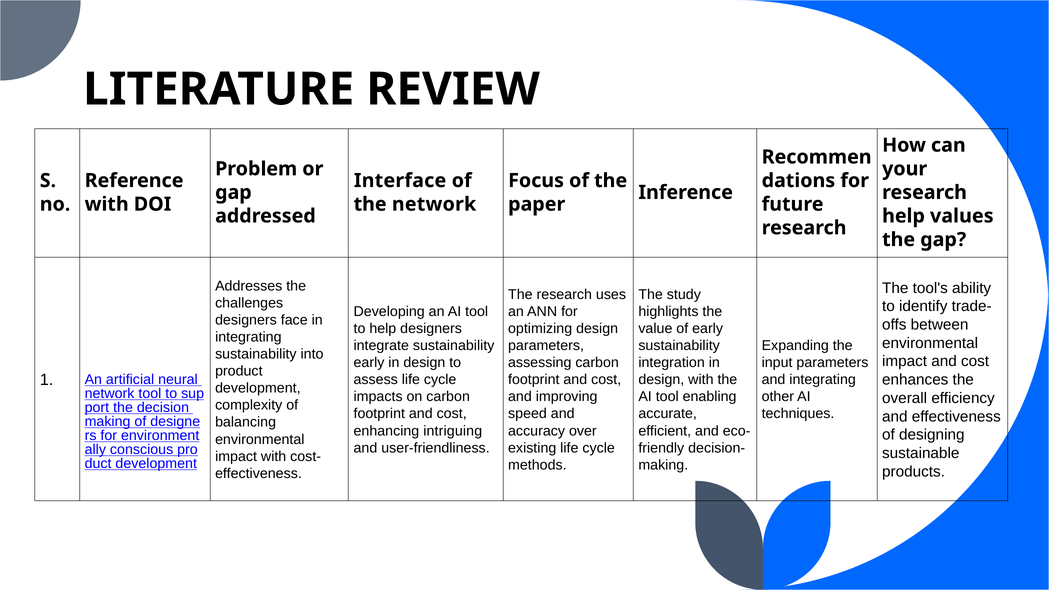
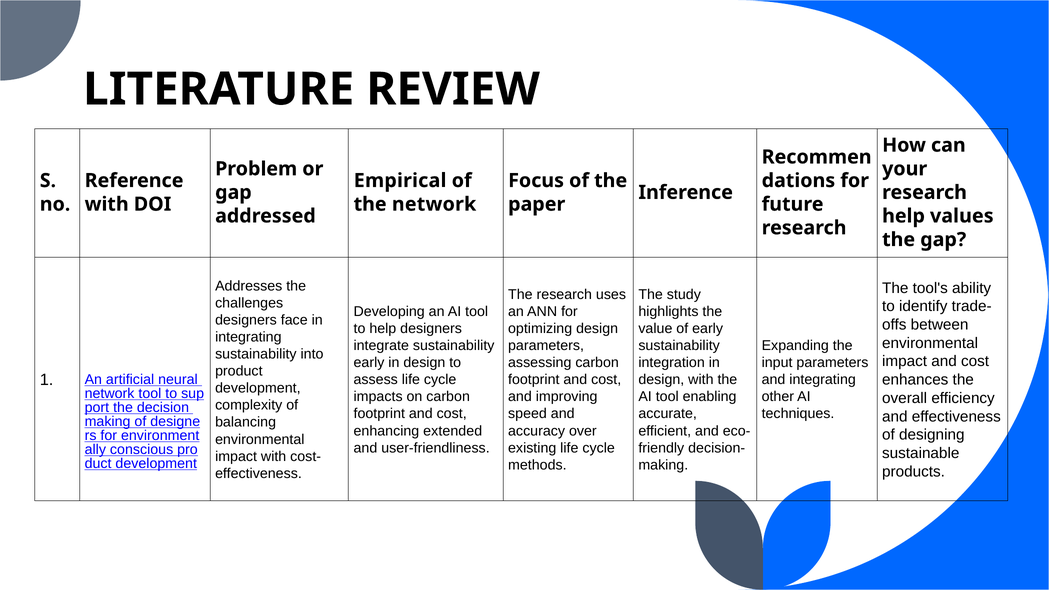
Interface: Interface -> Empirical
intriguing: intriguing -> extended
